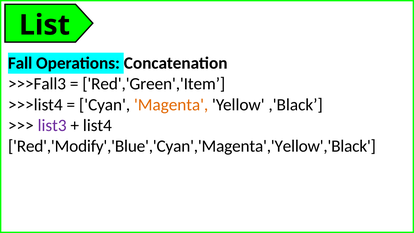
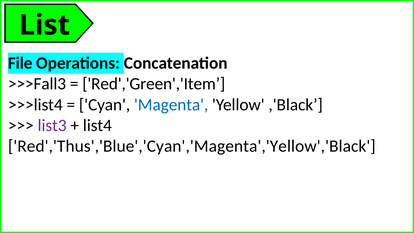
Fall: Fall -> File
Magenta colour: orange -> blue
Red','Modify','Blue','Cyan','Magenta','Yellow','Black: Red','Modify','Blue','Cyan','Magenta','Yellow','Black -> Red','Thus','Blue','Cyan','Magenta','Yellow','Black
